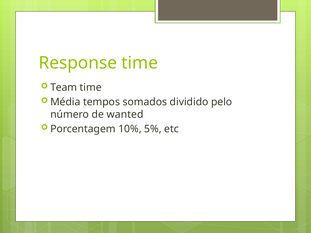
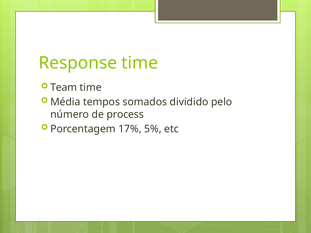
wanted: wanted -> process
10%: 10% -> 17%
